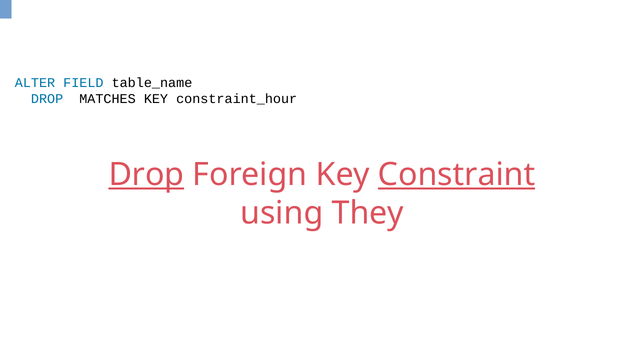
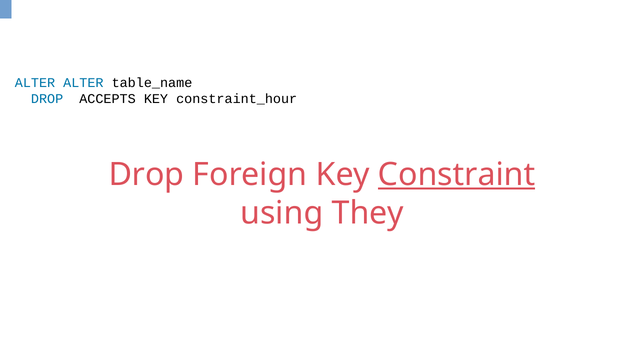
ALTER FIELD: FIELD -> ALTER
MATCHES: MATCHES -> ACCEPTS
Drop at (146, 175) underline: present -> none
